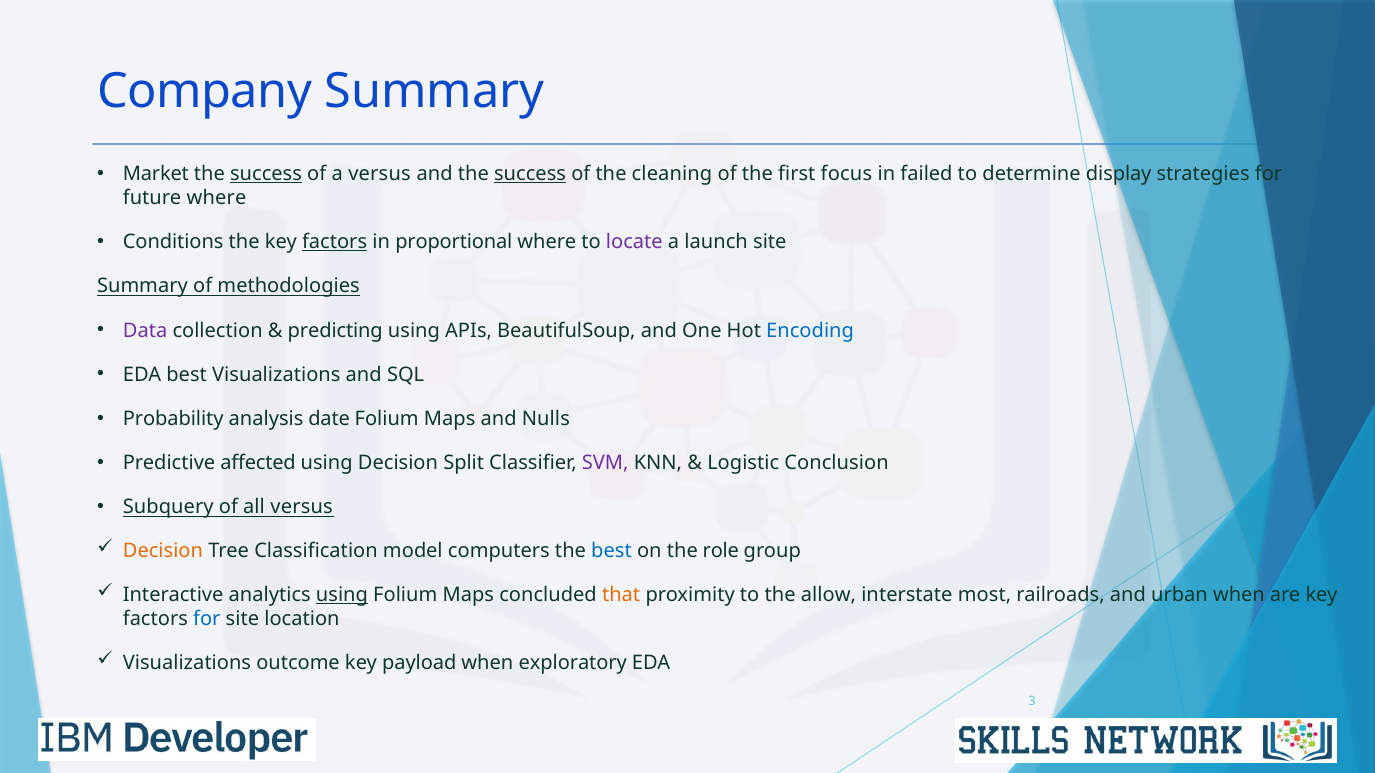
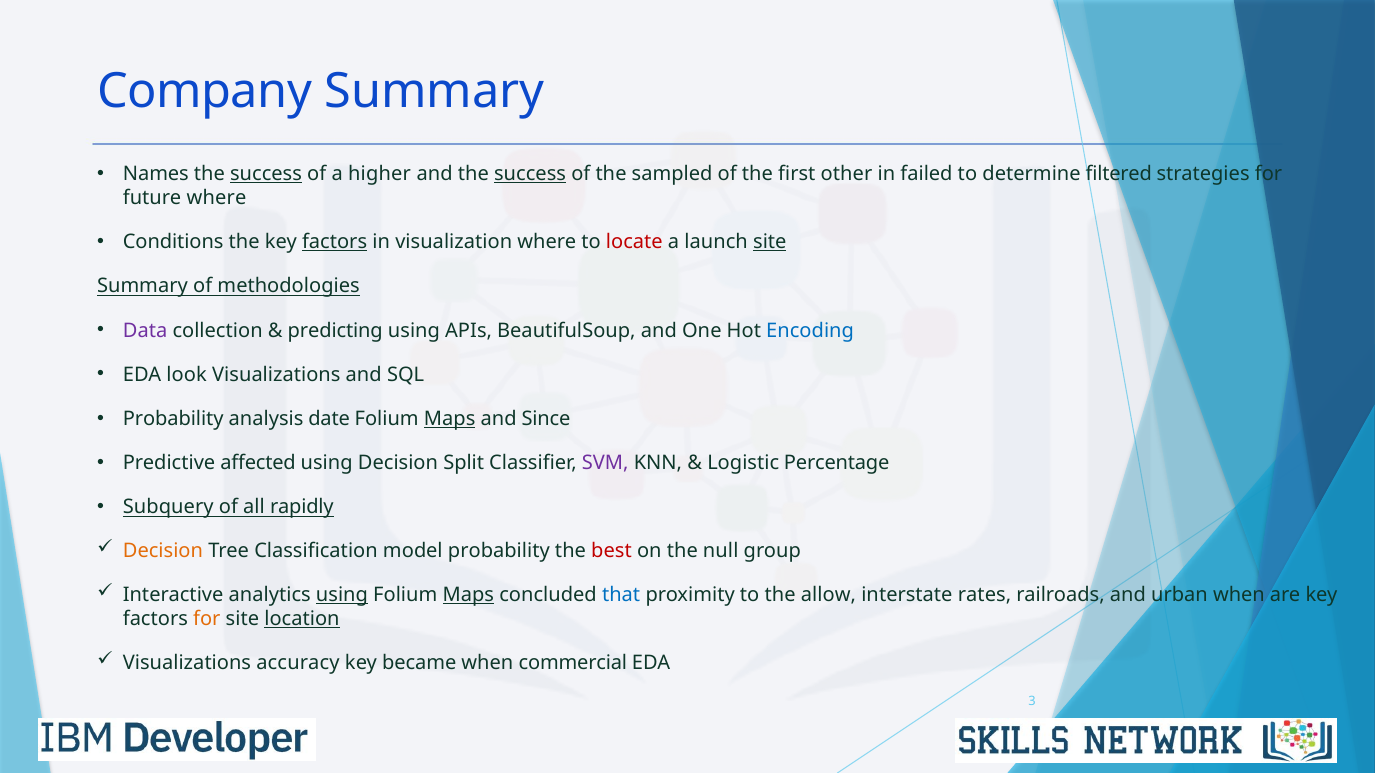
Market: Market -> Names
a versus: versus -> higher
cleaning: cleaning -> sampled
focus: focus -> other
display: display -> filtered
proportional: proportional -> visualization
locate colour: purple -> red
site at (770, 242) underline: none -> present
EDA best: best -> look
Maps at (450, 419) underline: none -> present
Nulls: Nulls -> Since
Conclusion: Conclusion -> Percentage
all versus: versus -> rapidly
model computers: computers -> probability
best at (611, 551) colour: blue -> red
role: role -> null
Maps at (468, 595) underline: none -> present
that colour: orange -> blue
most: most -> rates
for at (207, 620) colour: blue -> orange
location underline: none -> present
outcome: outcome -> accuracy
payload: payload -> became
exploratory: exploratory -> commercial
